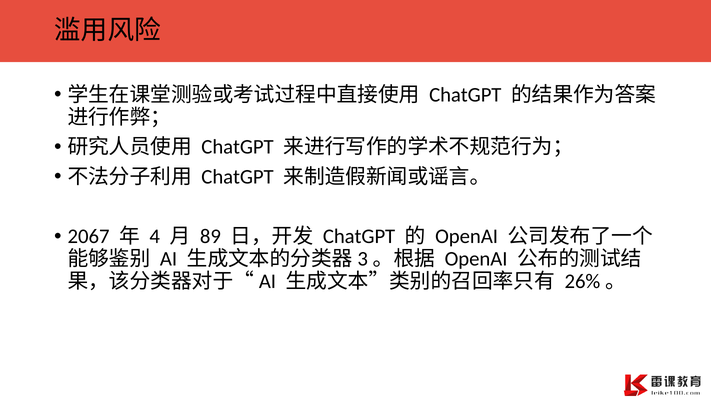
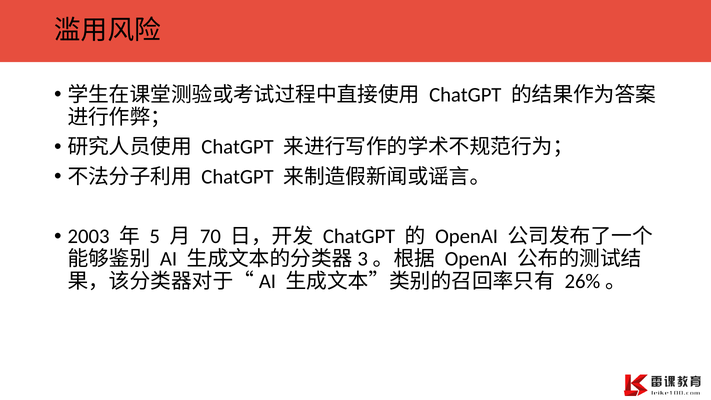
2067: 2067 -> 2003
4: 4 -> 5
89: 89 -> 70
